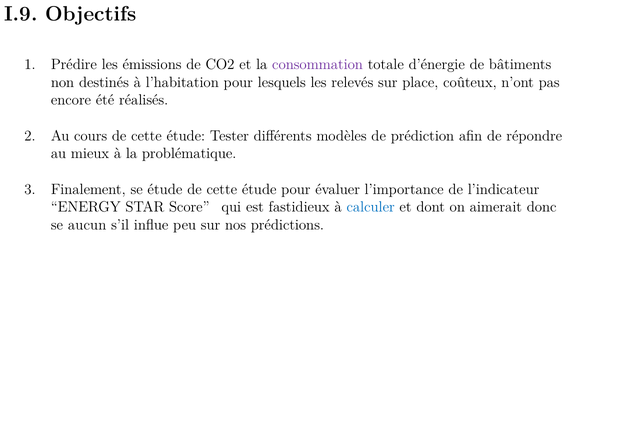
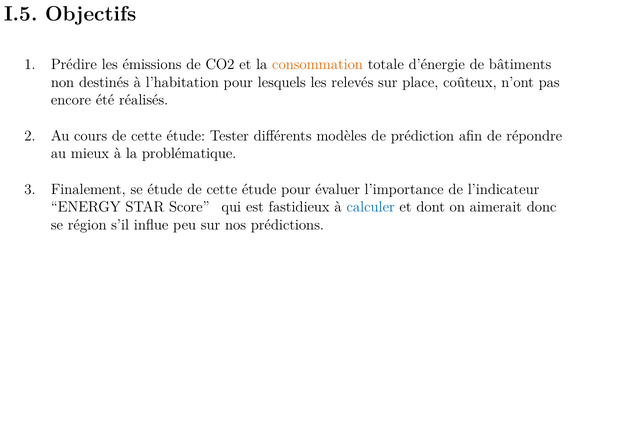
I.9: I.9 -> I.5
consommation colour: purple -> orange
aucun: aucun -> région
